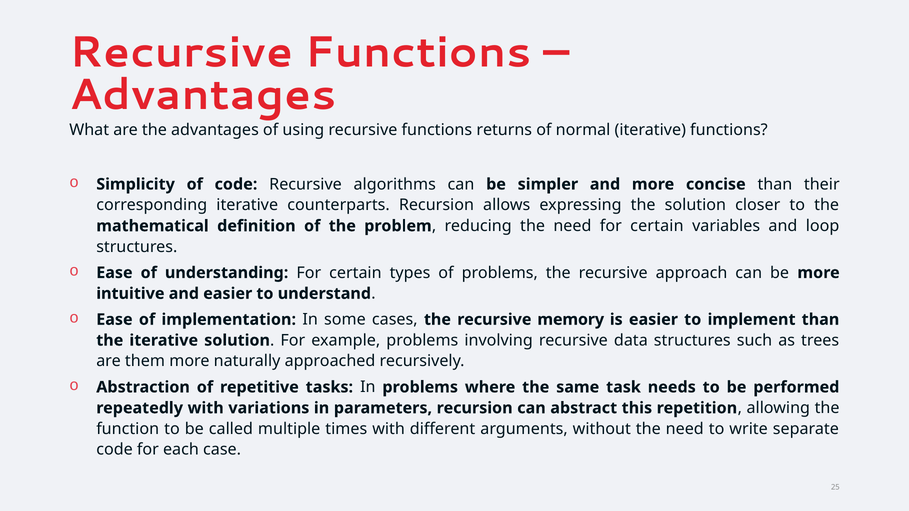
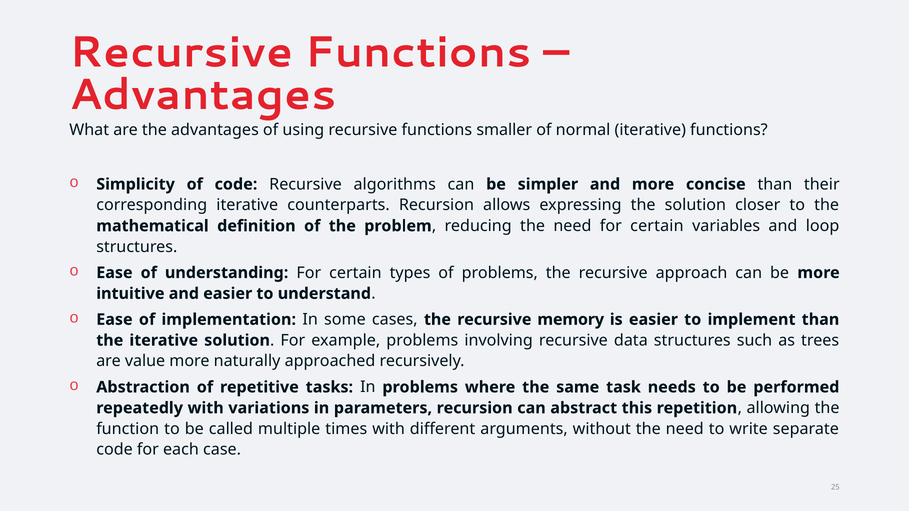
returns: returns -> smaller
them: them -> value
